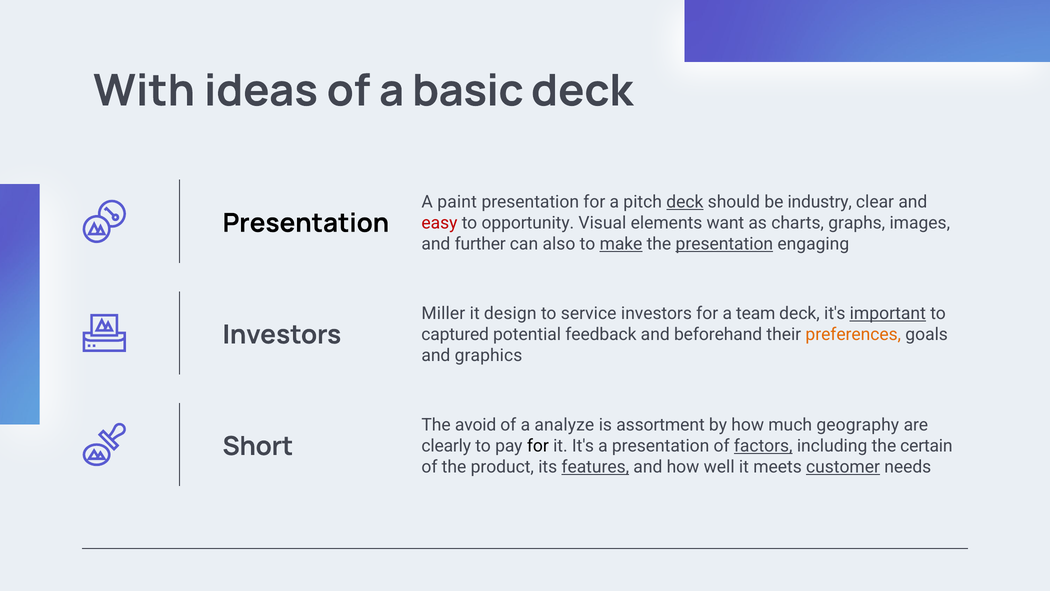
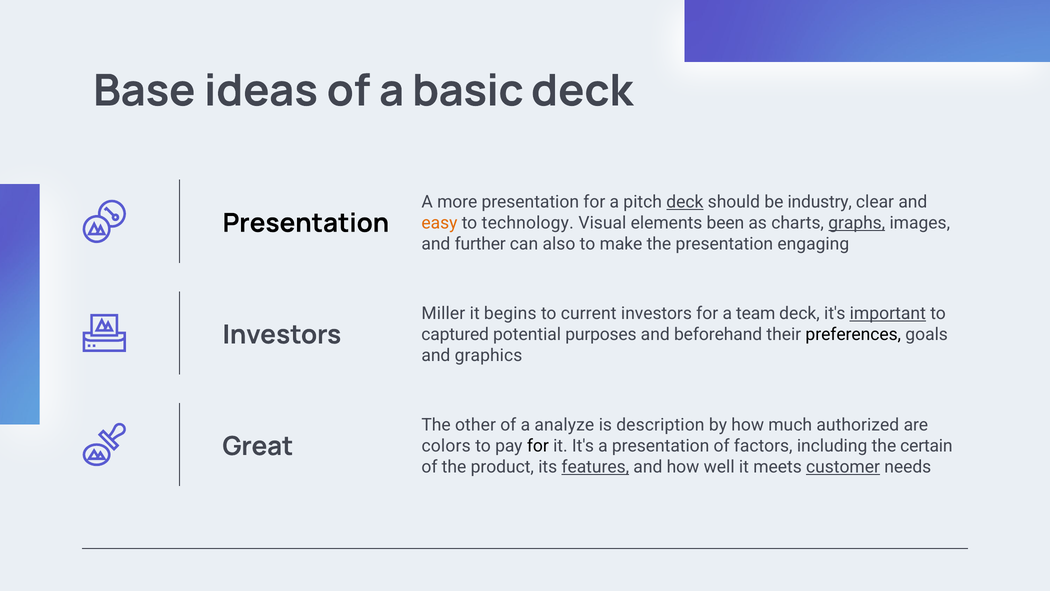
With: With -> Base
paint: paint -> more
easy colour: red -> orange
opportunity: opportunity -> technology
want: want -> been
graphs underline: none -> present
make underline: present -> none
presentation at (724, 244) underline: present -> none
design: design -> begins
service: service -> current
feedback: feedback -> purposes
preferences colour: orange -> black
avoid: avoid -> other
assortment: assortment -> description
geography: geography -> authorized
Short: Short -> Great
clearly: clearly -> colors
factors underline: present -> none
